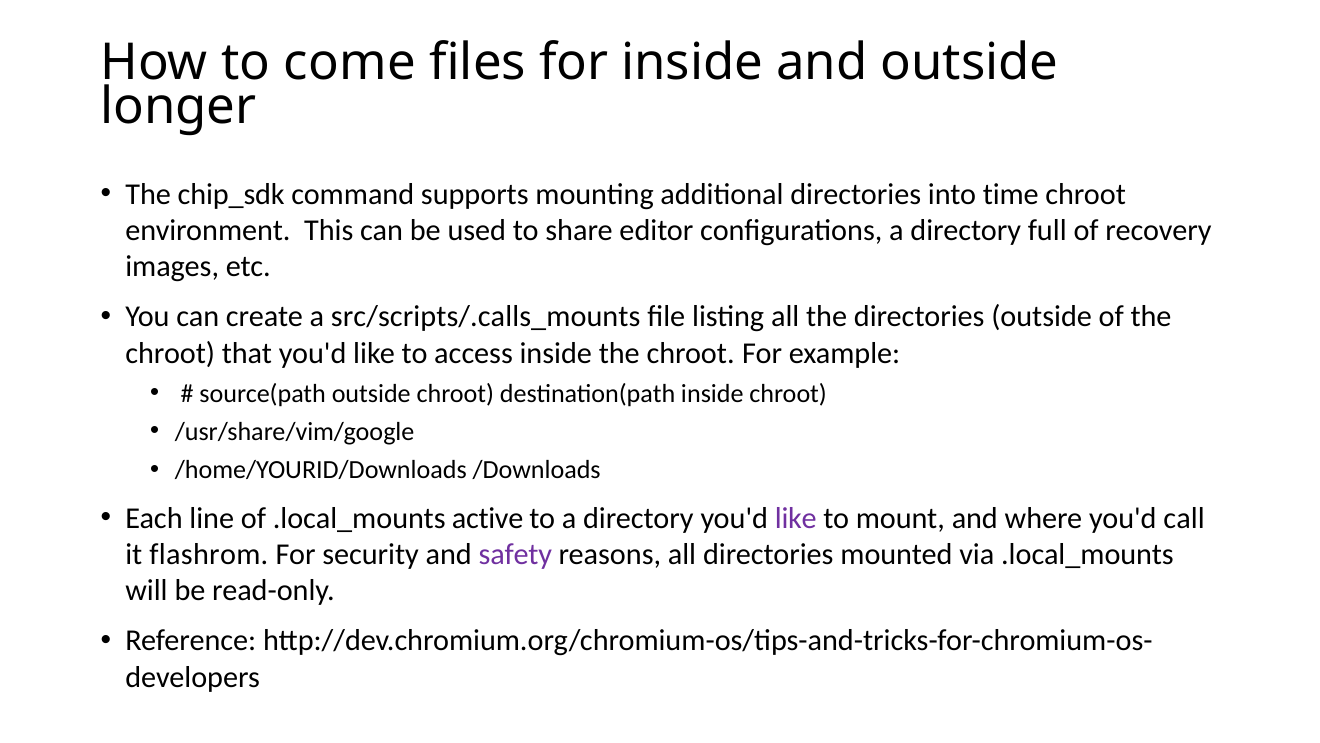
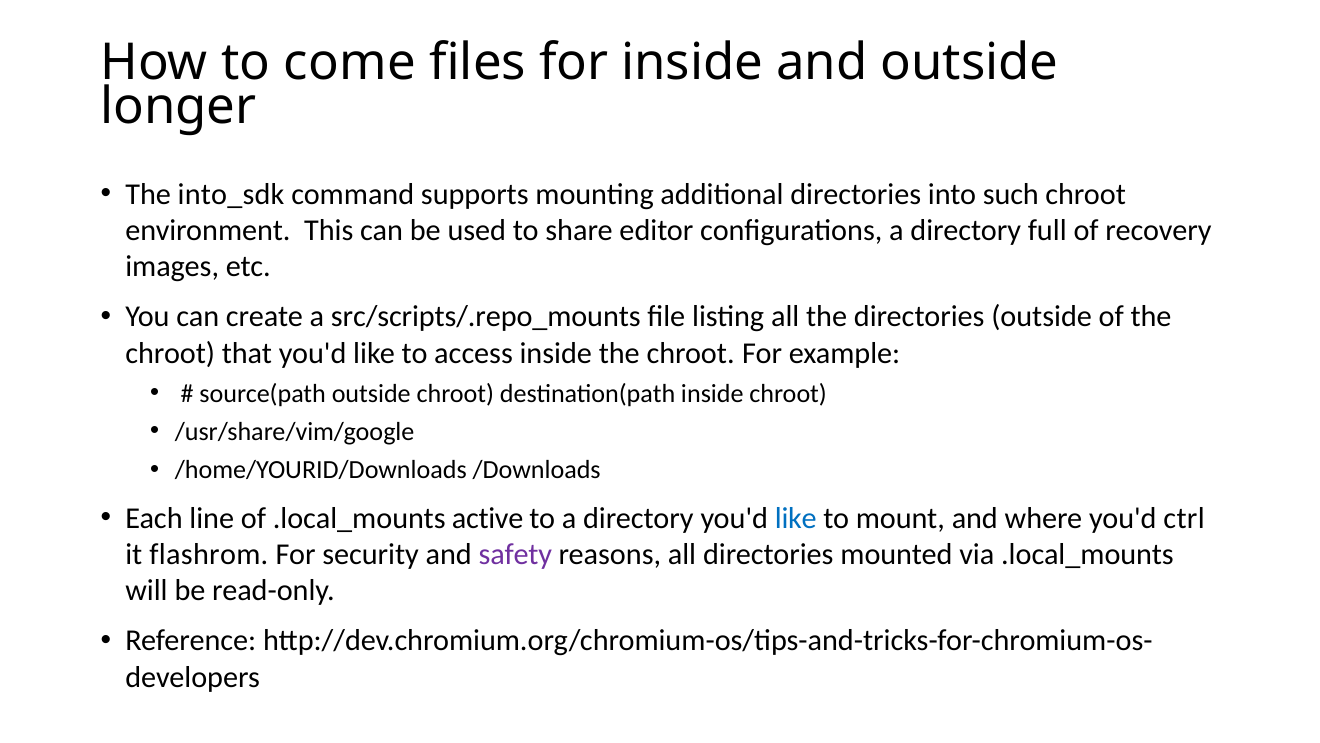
chip_sdk: chip_sdk -> into_sdk
time: time -> such
src/scripts/.calls_mounts: src/scripts/.calls_mounts -> src/scripts/.repo_mounts
like at (796, 518) colour: purple -> blue
call: call -> ctrl
